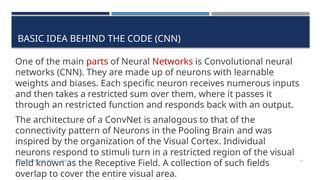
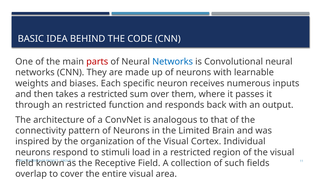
Networks at (173, 62) colour: red -> blue
Pooling: Pooling -> Limited
turn: turn -> load
